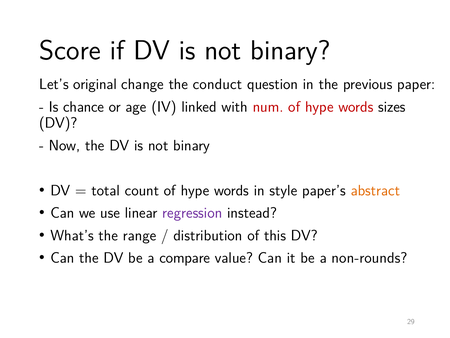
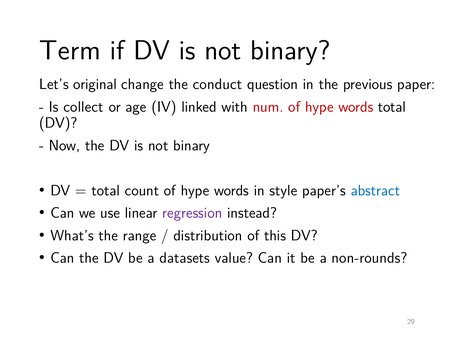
Score: Score -> Term
chance: chance -> collect
words sizes: sizes -> total
abstract colour: orange -> blue
compare: compare -> datasets
